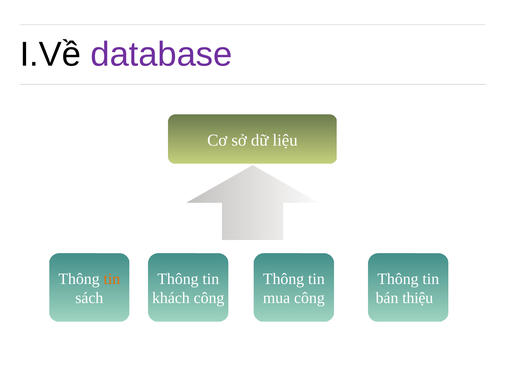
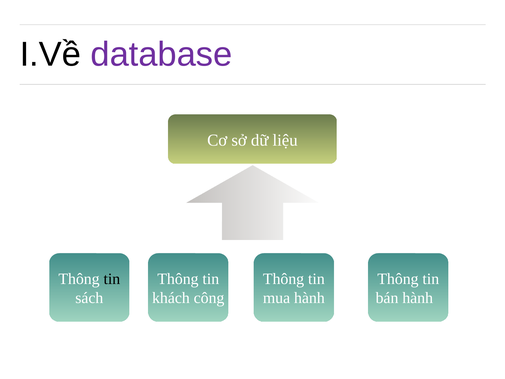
tin at (112, 279) colour: orange -> black
mua công: công -> hành
bán thiệu: thiệu -> hành
